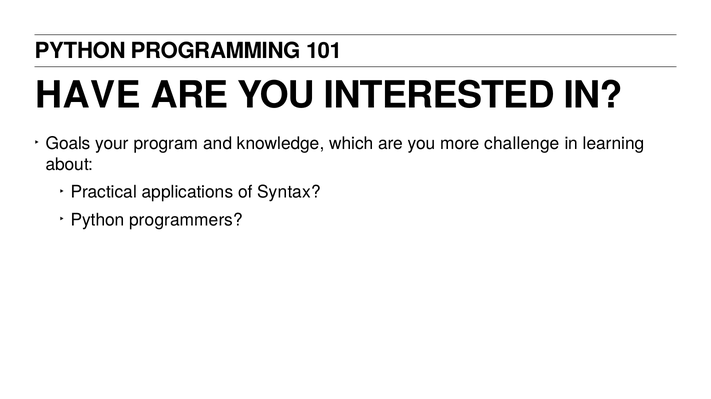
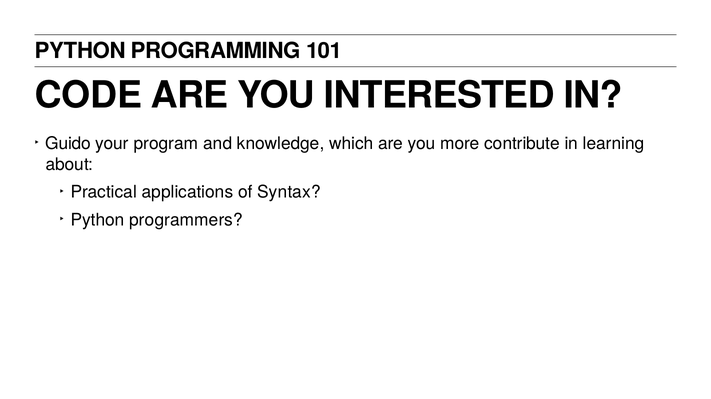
HAVE: HAVE -> CODE
Goals: Goals -> Guido
challenge: challenge -> contribute
